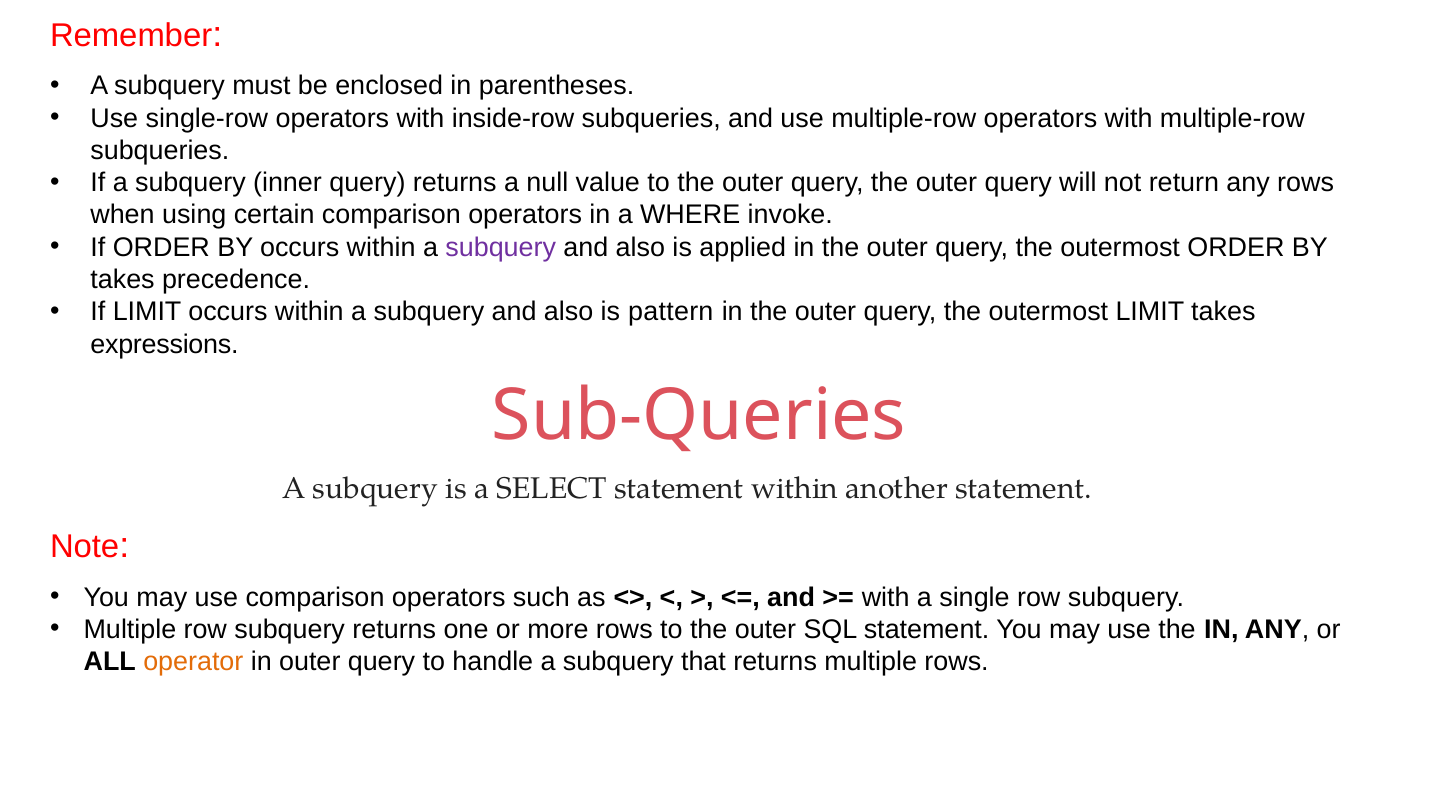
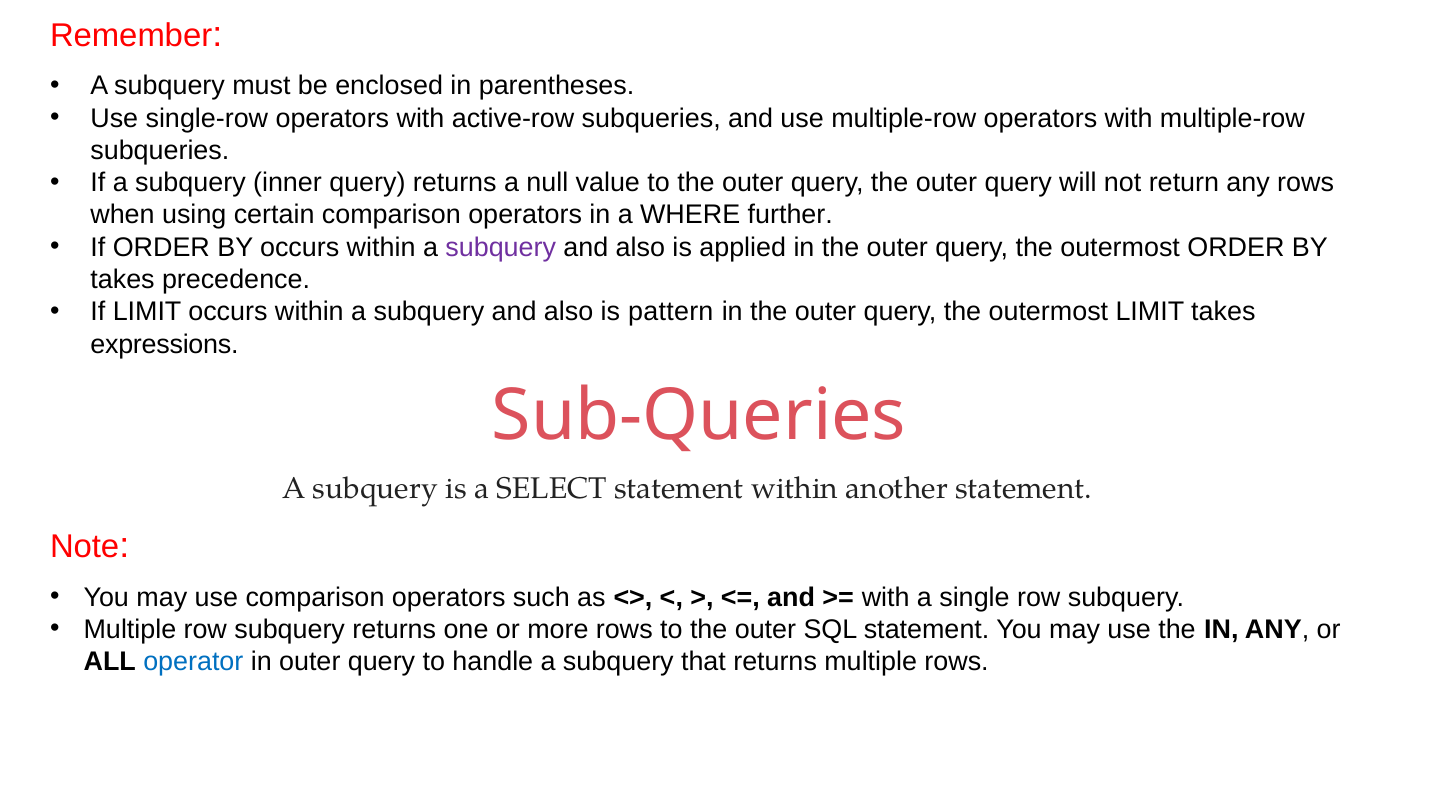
inside-row: inside-row -> active-row
invoke: invoke -> further
operator colour: orange -> blue
